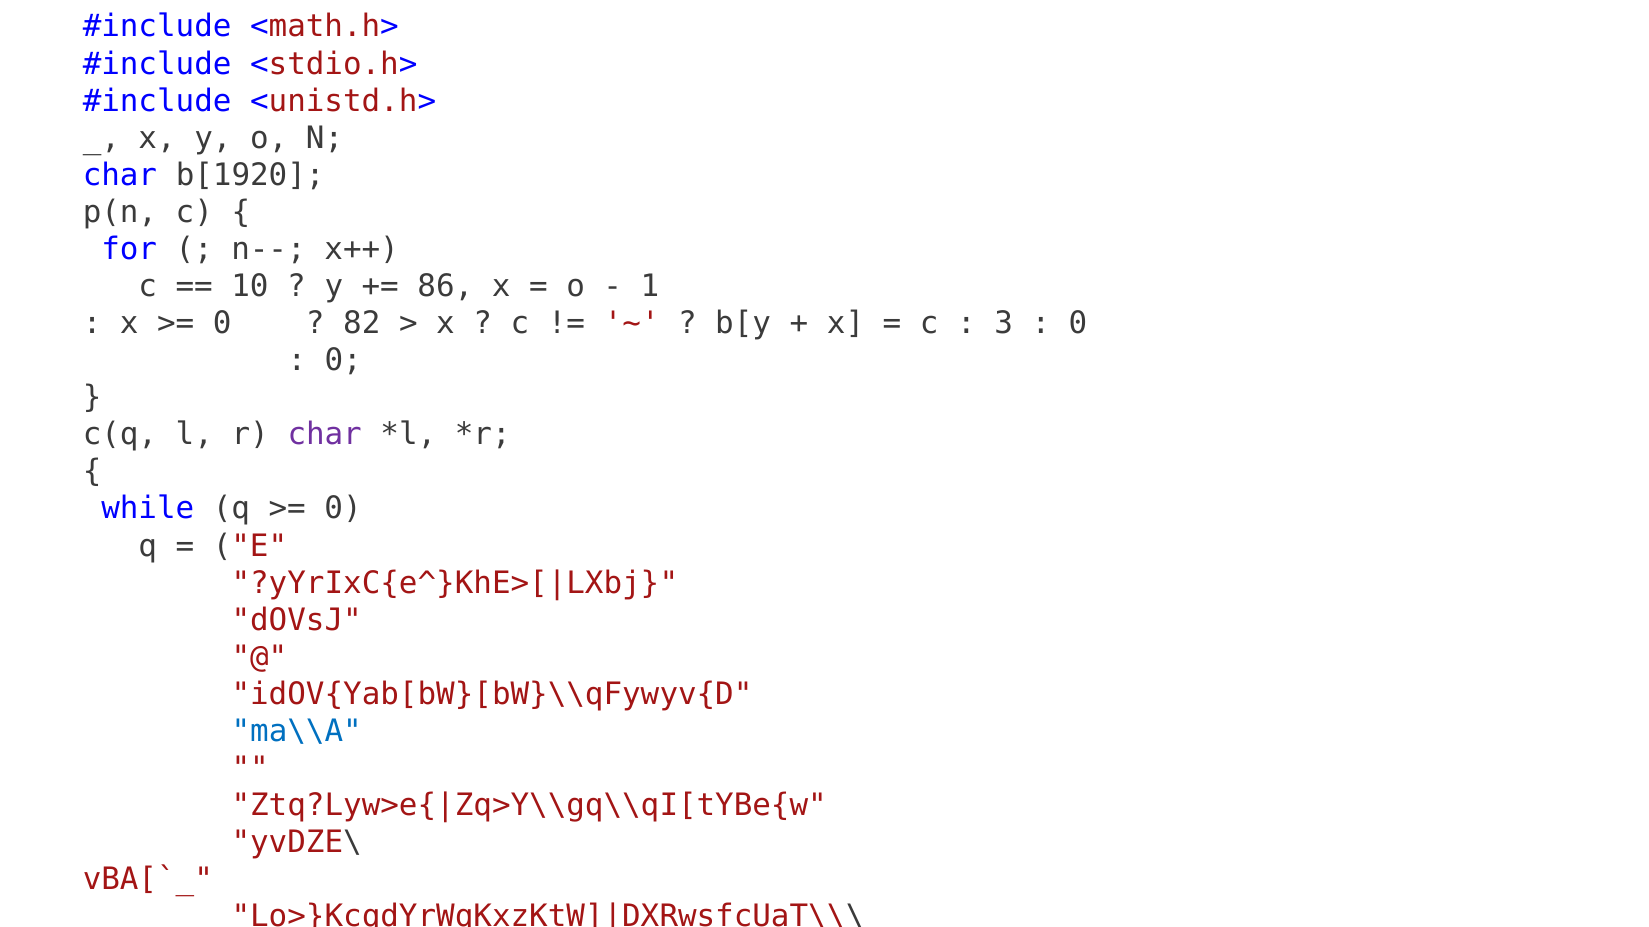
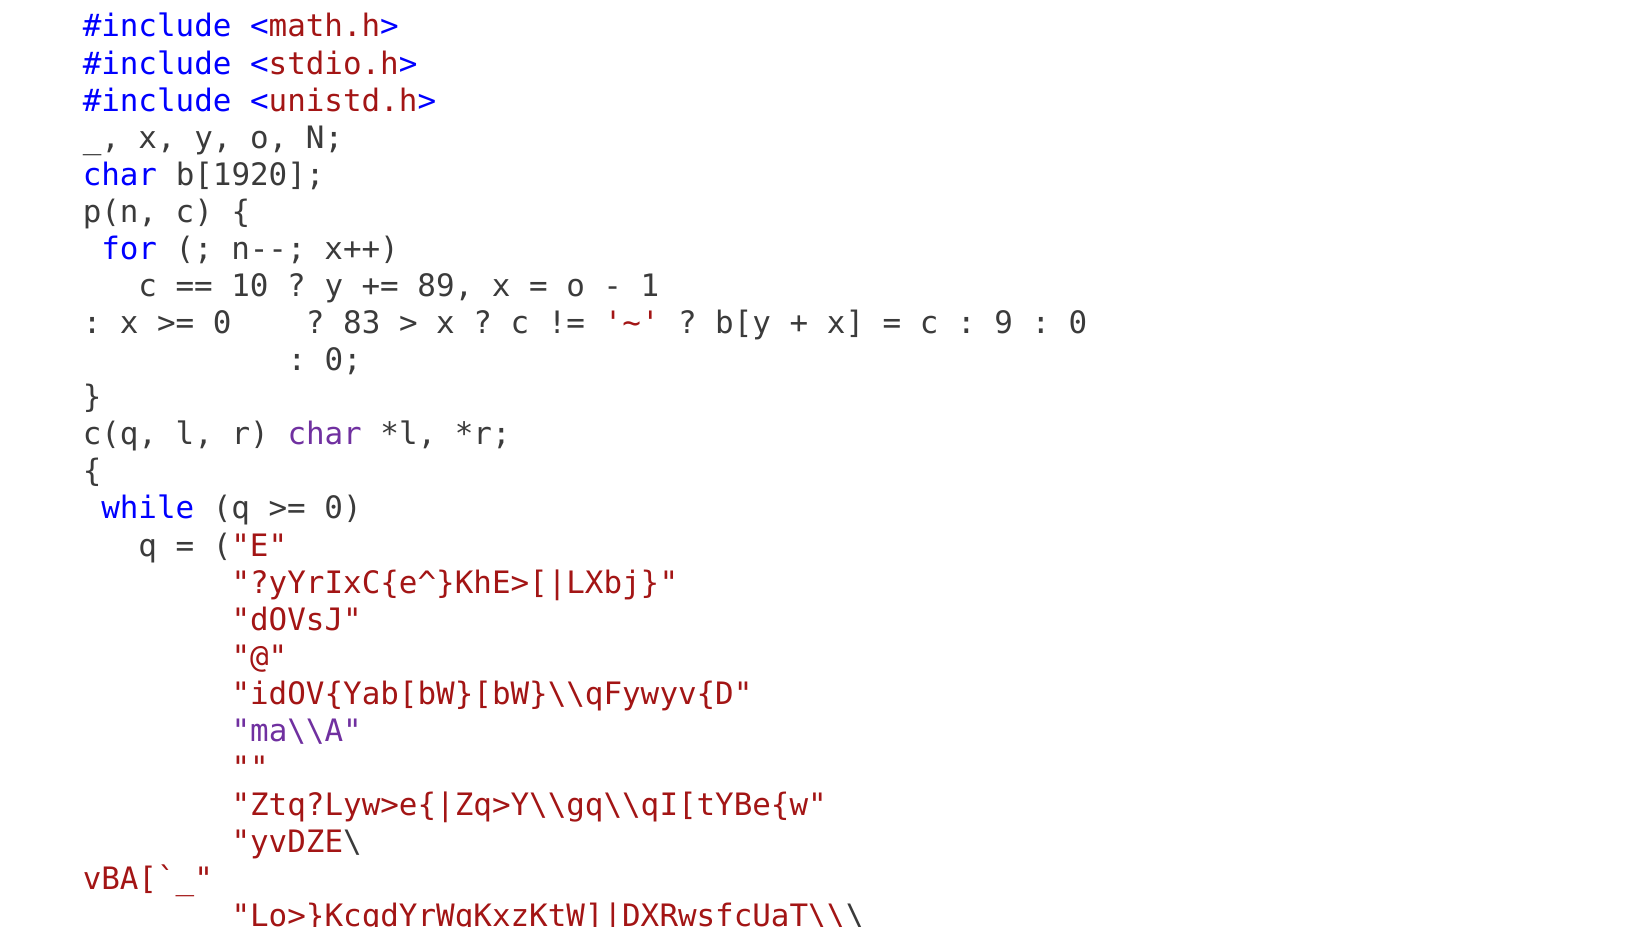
86: 86 -> 89
82: 82 -> 83
3: 3 -> 9
ma\\A colour: blue -> purple
